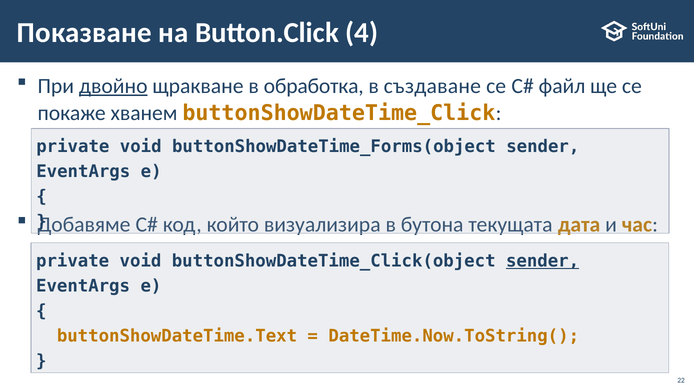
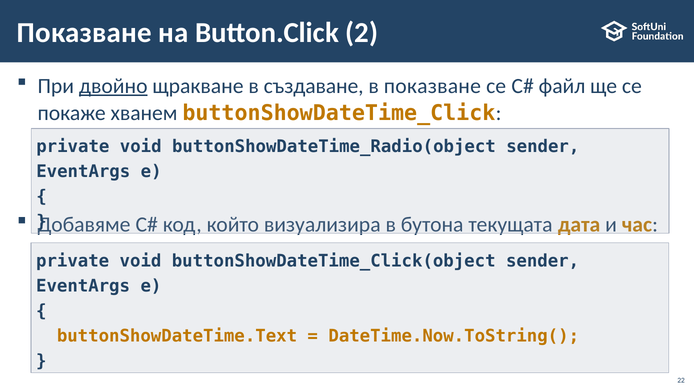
4: 4 -> 2
обработка: обработка -> създаване
в създаване: създаване -> показване
buttonShowDateTime_Forms(object: buttonShowDateTime_Forms(object -> buttonShowDateTime_Radio(object
sender at (543, 261) underline: present -> none
